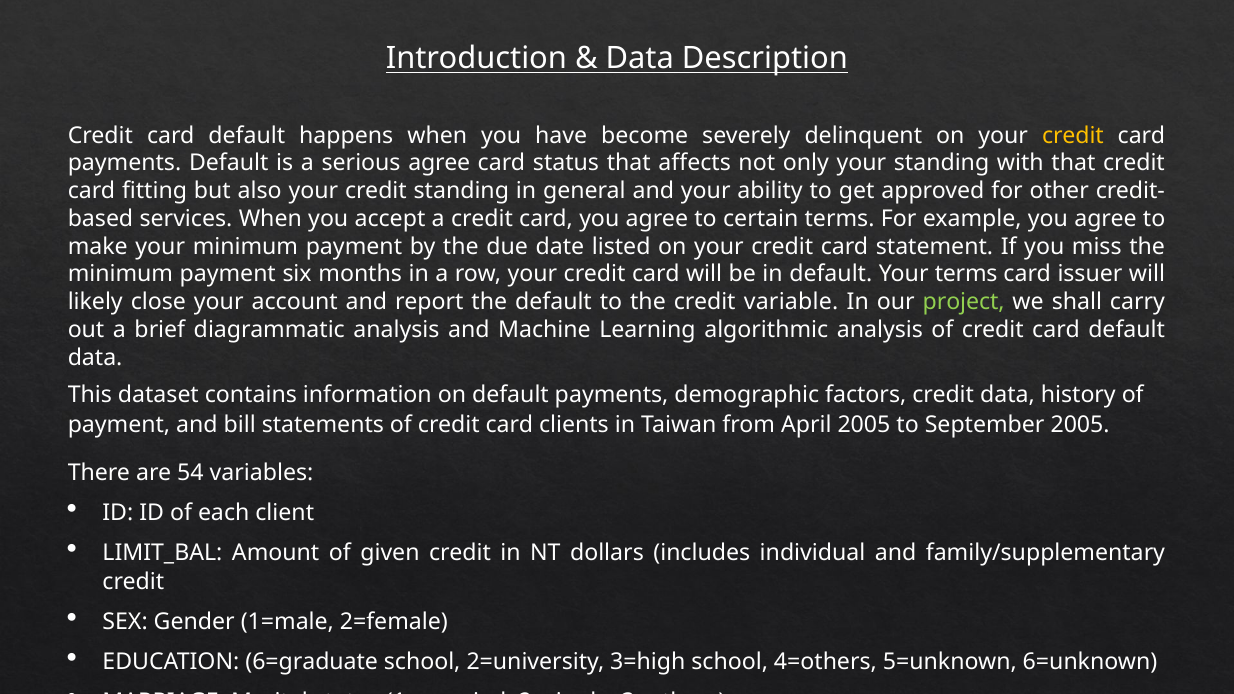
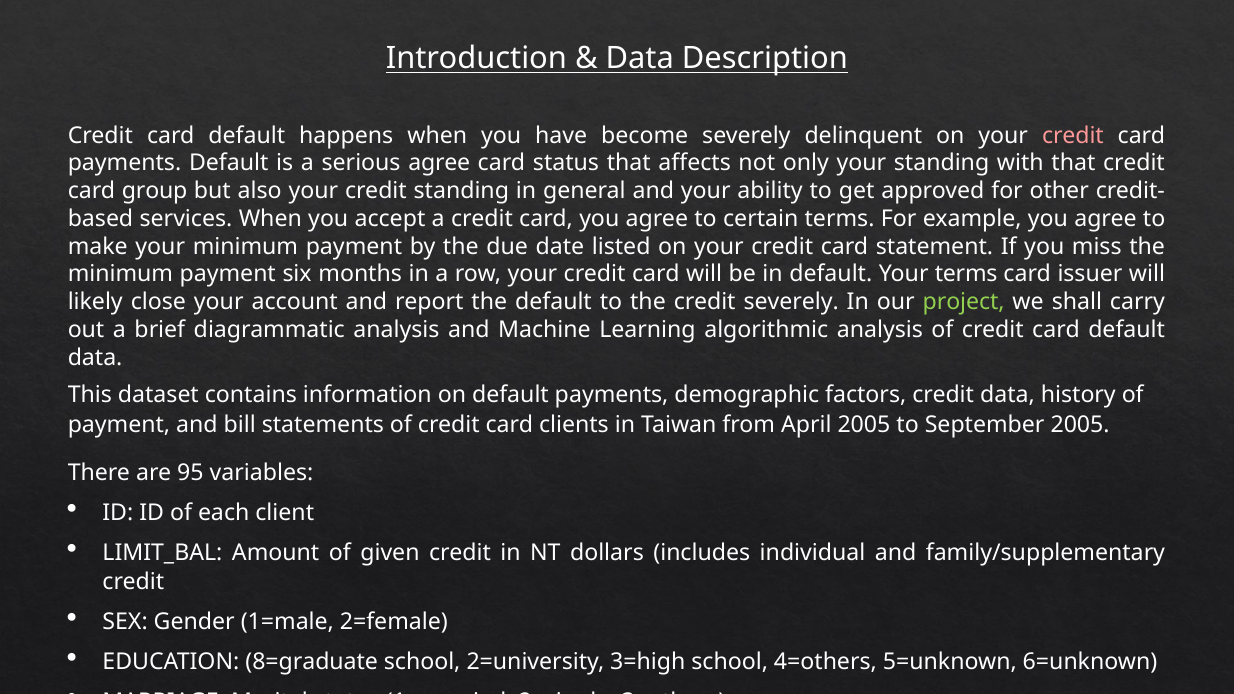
credit at (1073, 135) colour: yellow -> pink
fitting: fitting -> group
credit variable: variable -> severely
54: 54 -> 95
6=graduate: 6=graduate -> 8=graduate
